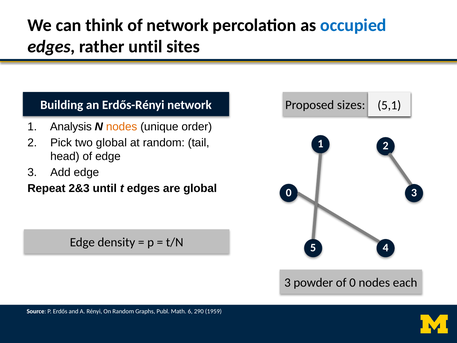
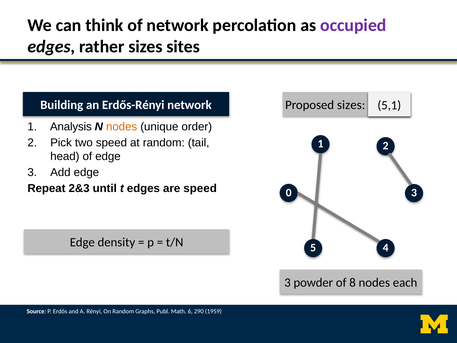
occupied colour: blue -> purple
rather until: until -> sizes
two global: global -> speed
are global: global -> speed
of 0: 0 -> 8
